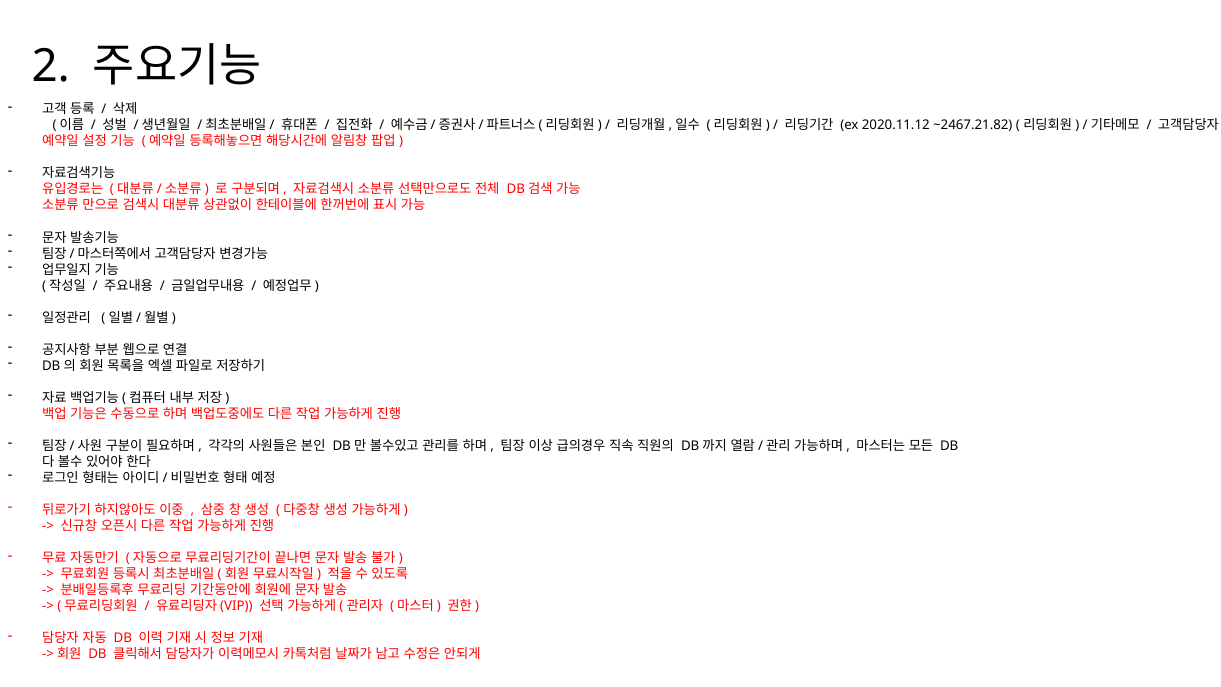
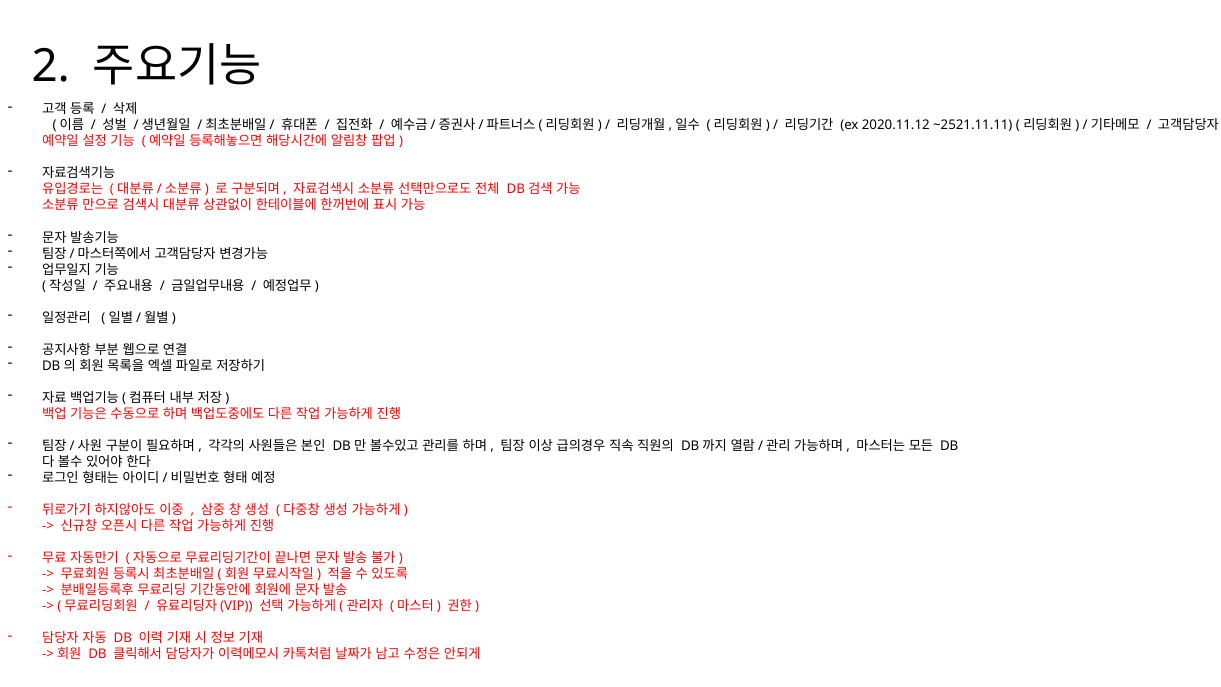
~2467.21.82: ~2467.21.82 -> ~2521.11.11
